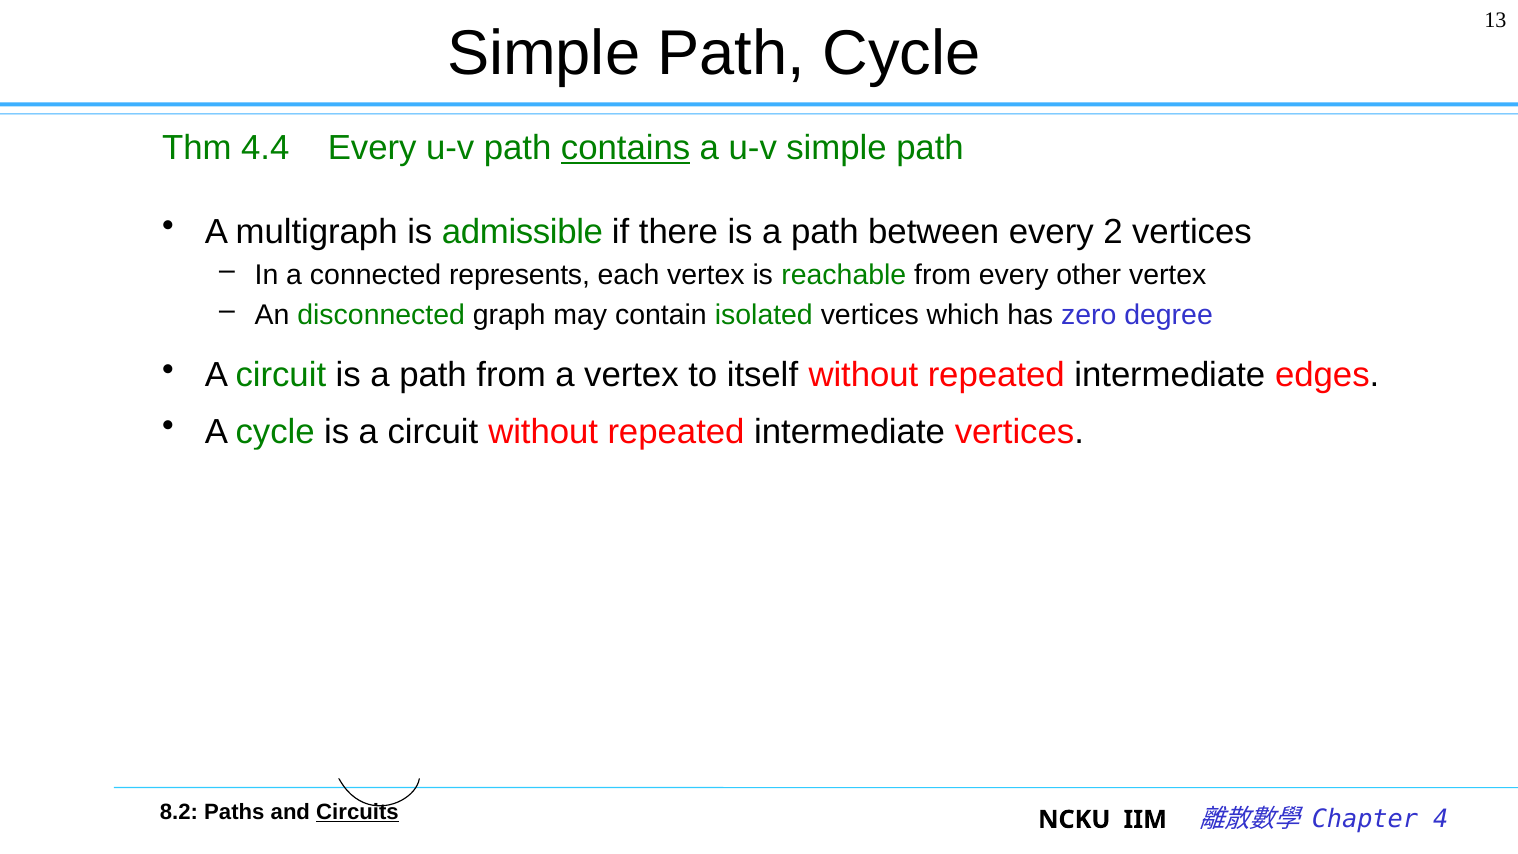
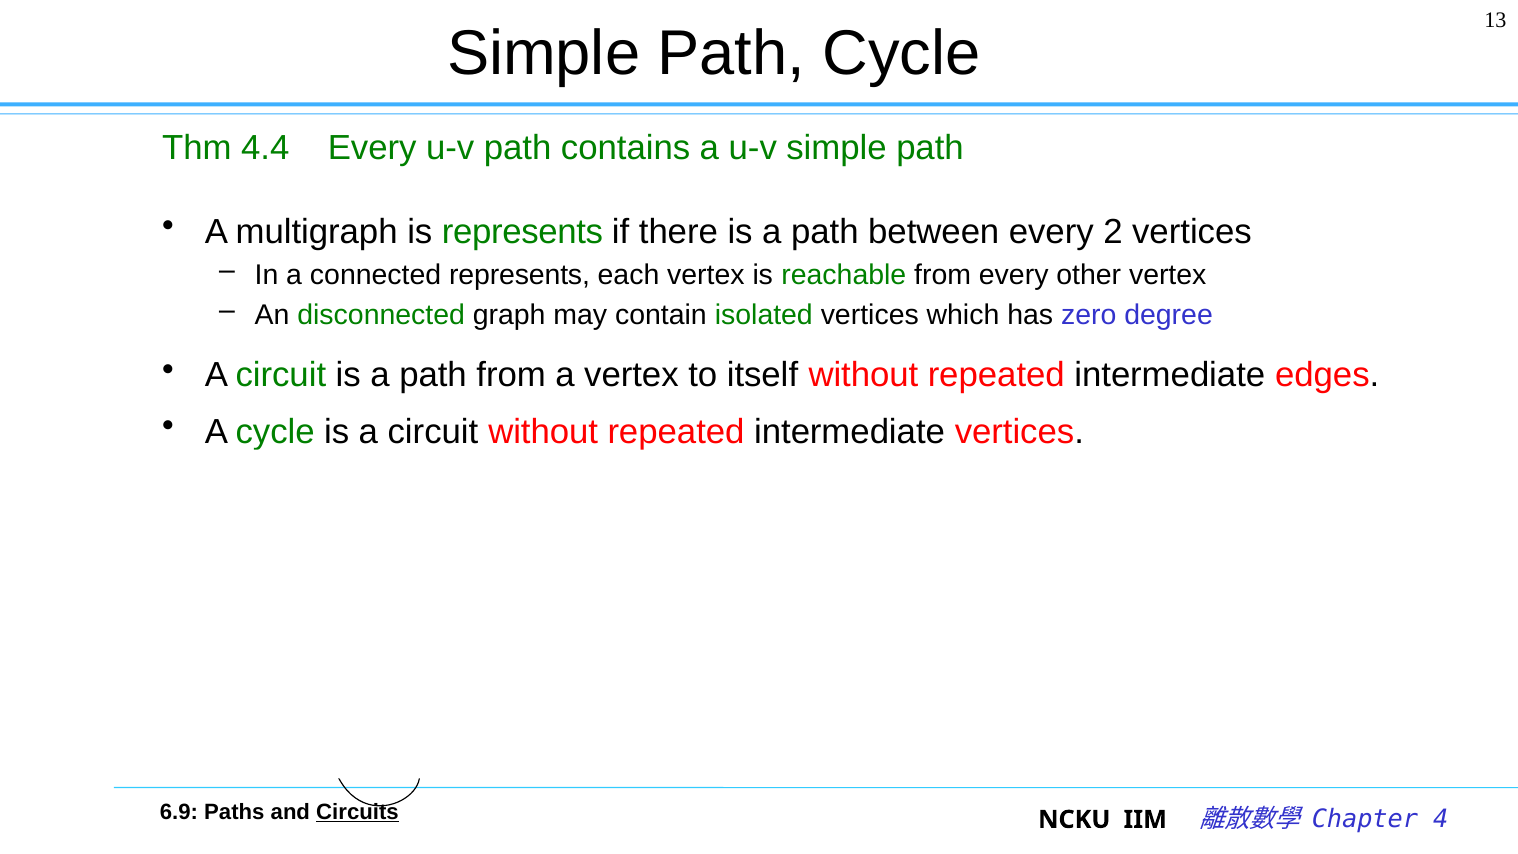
contains underline: present -> none
is admissible: admissible -> represents
8.2: 8.2 -> 6.9
